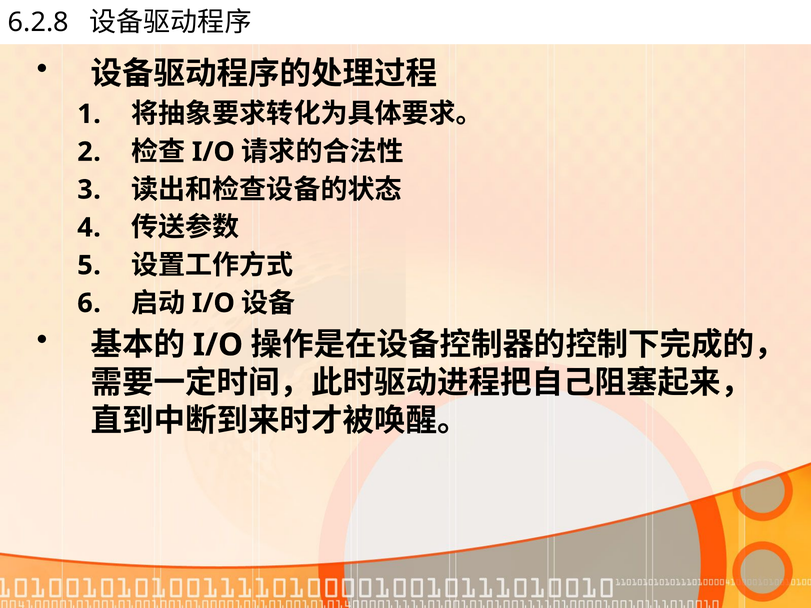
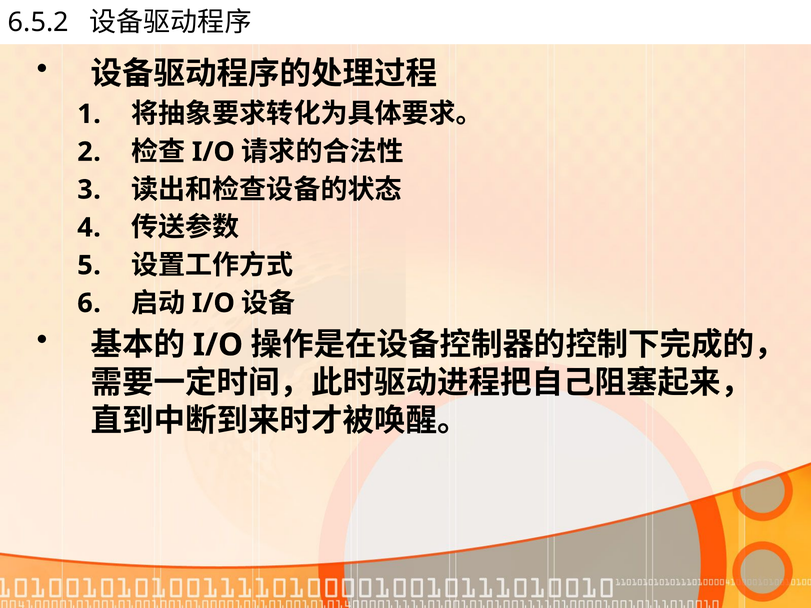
6.2.8: 6.2.8 -> 6.5.2
